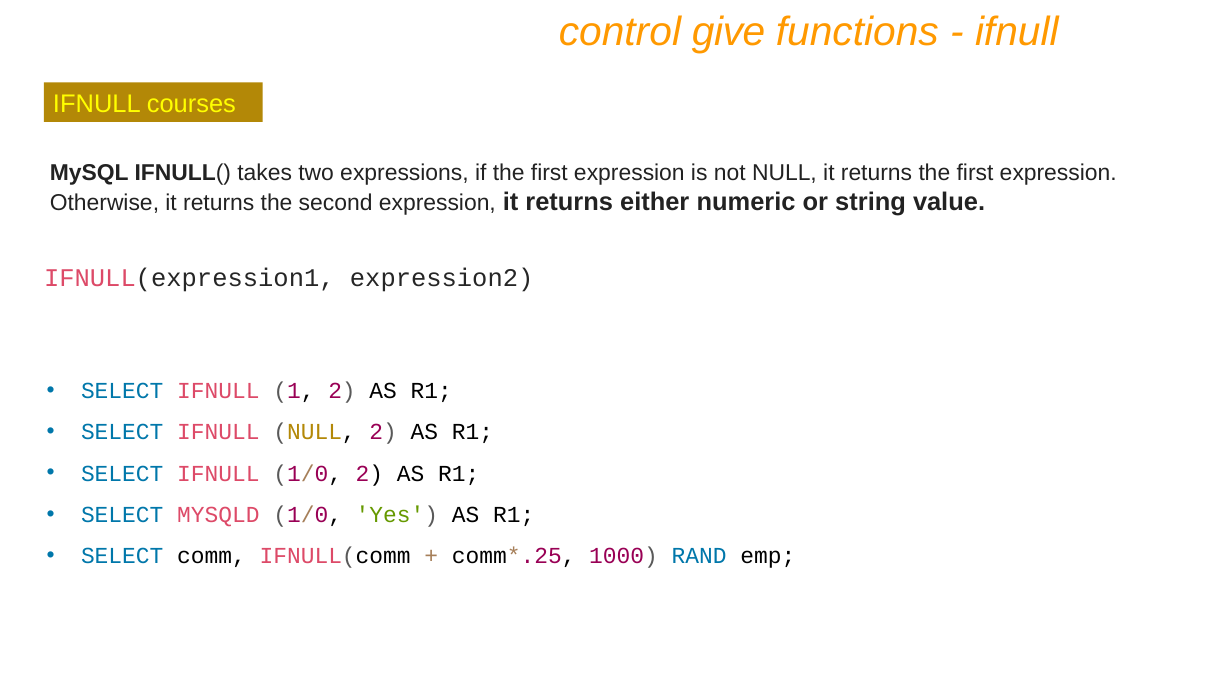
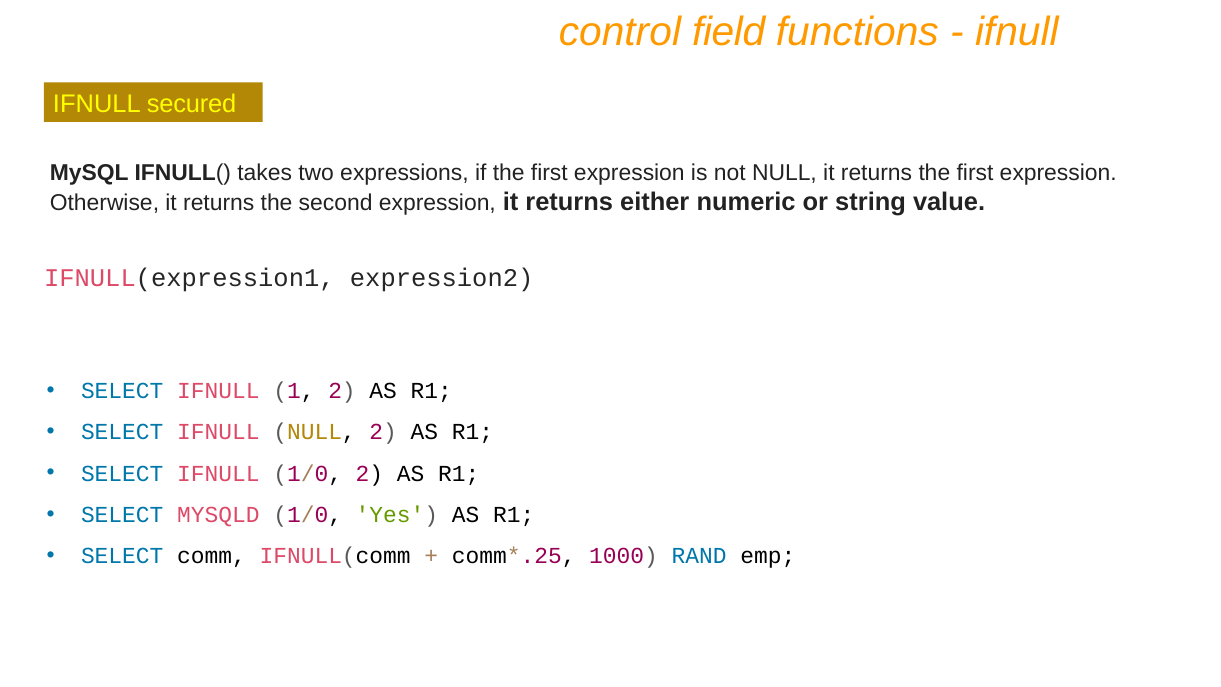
give: give -> field
courses: courses -> secured
